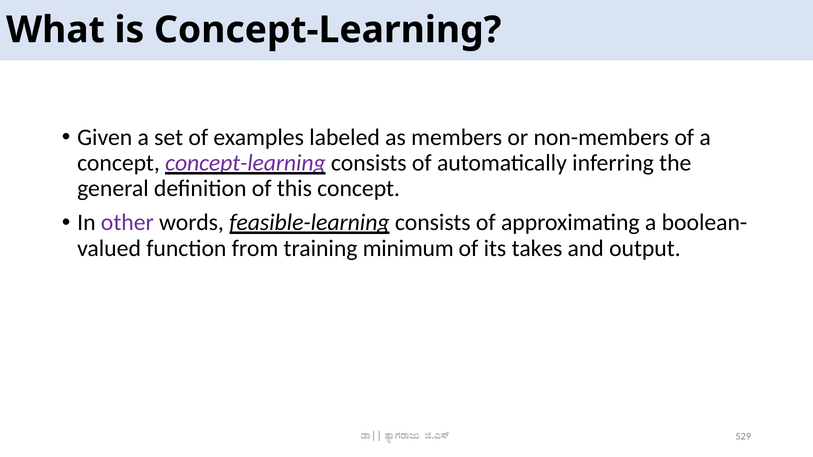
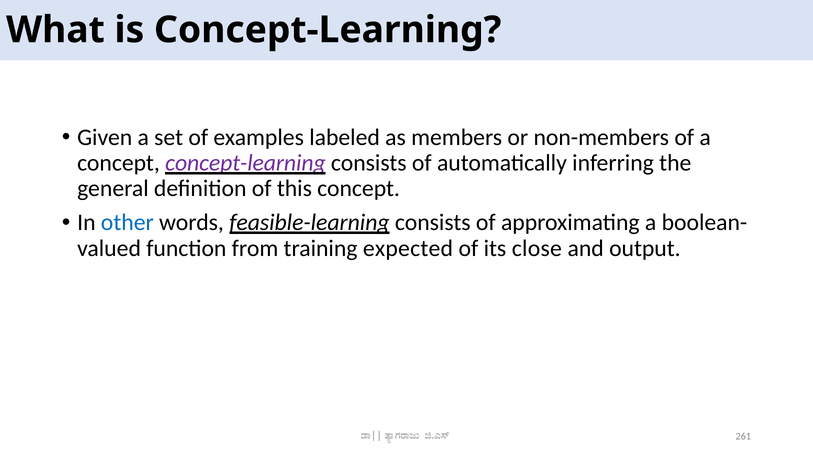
other colour: purple -> blue
minimum: minimum -> expected
takes: takes -> close
529: 529 -> 261
